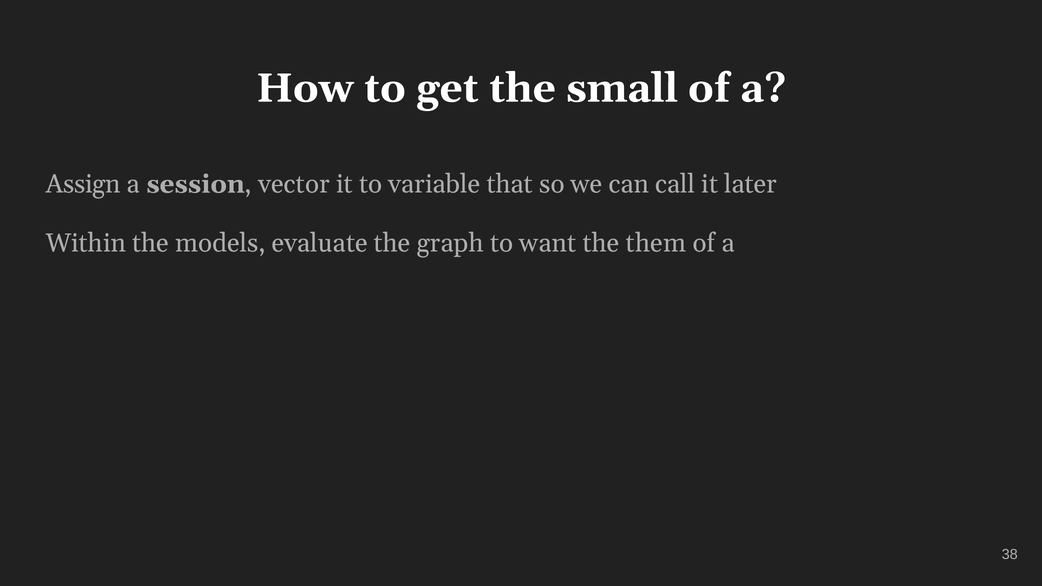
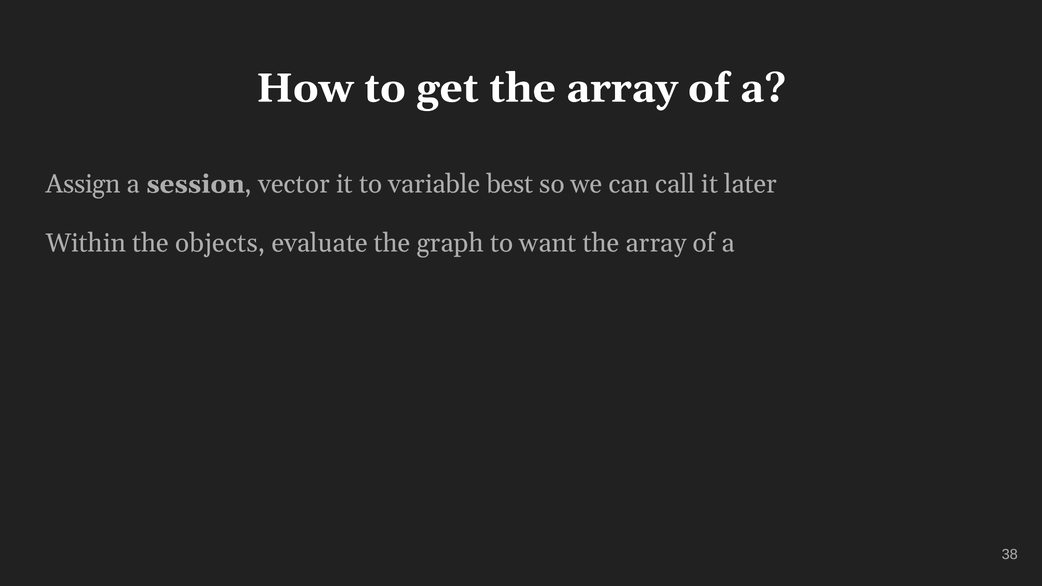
get the small: small -> array
that: that -> best
models: models -> objects
them at (656, 243): them -> array
